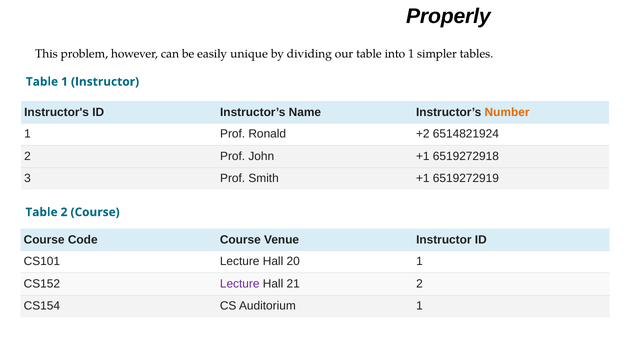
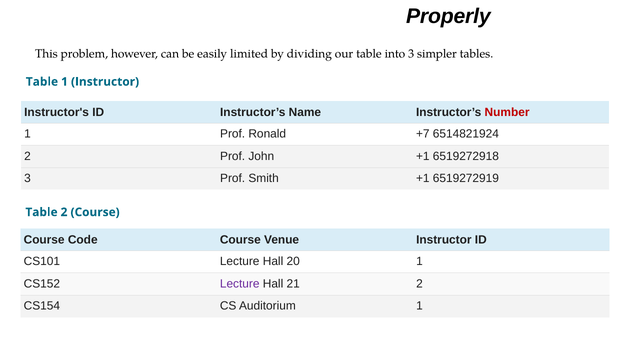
unique: unique -> limited
into 1: 1 -> 3
Number colour: orange -> red
+2: +2 -> +7
